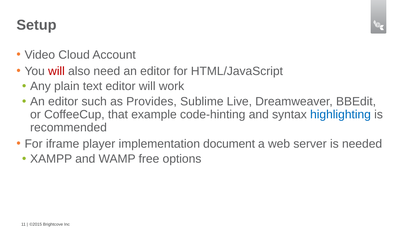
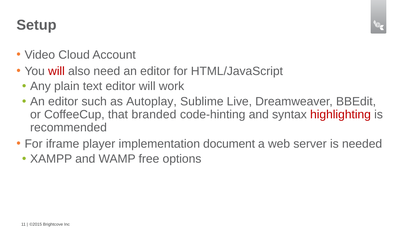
Provides: Provides -> Autoplay
example: example -> branded
highlighting colour: blue -> red
